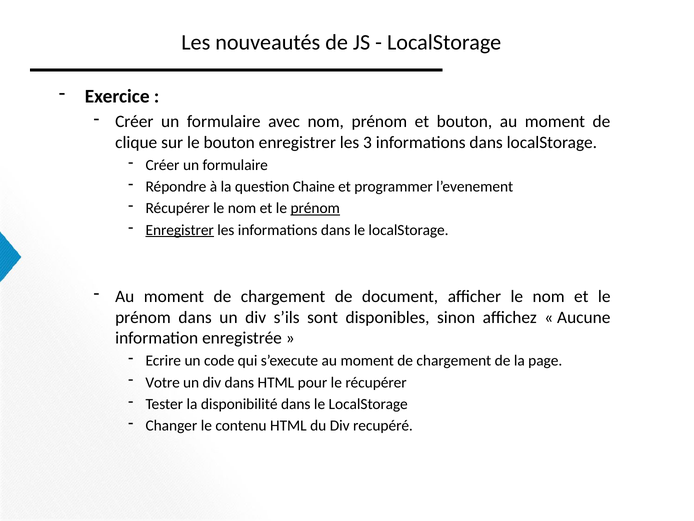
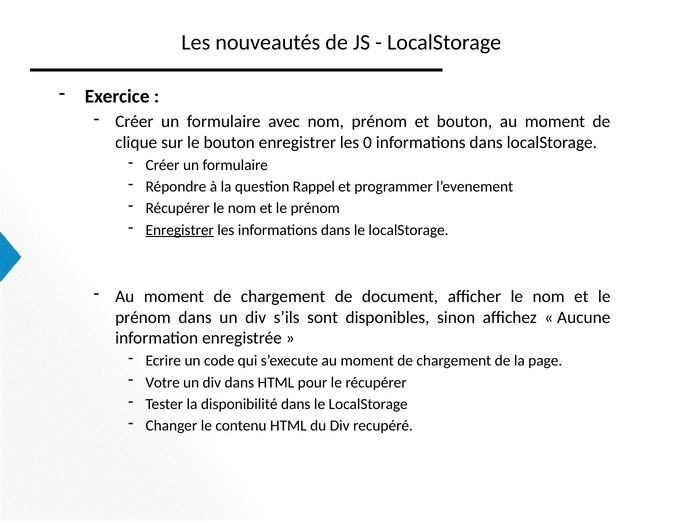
3: 3 -> 0
Chaine: Chaine -> Rappel
prénom at (315, 208) underline: present -> none
